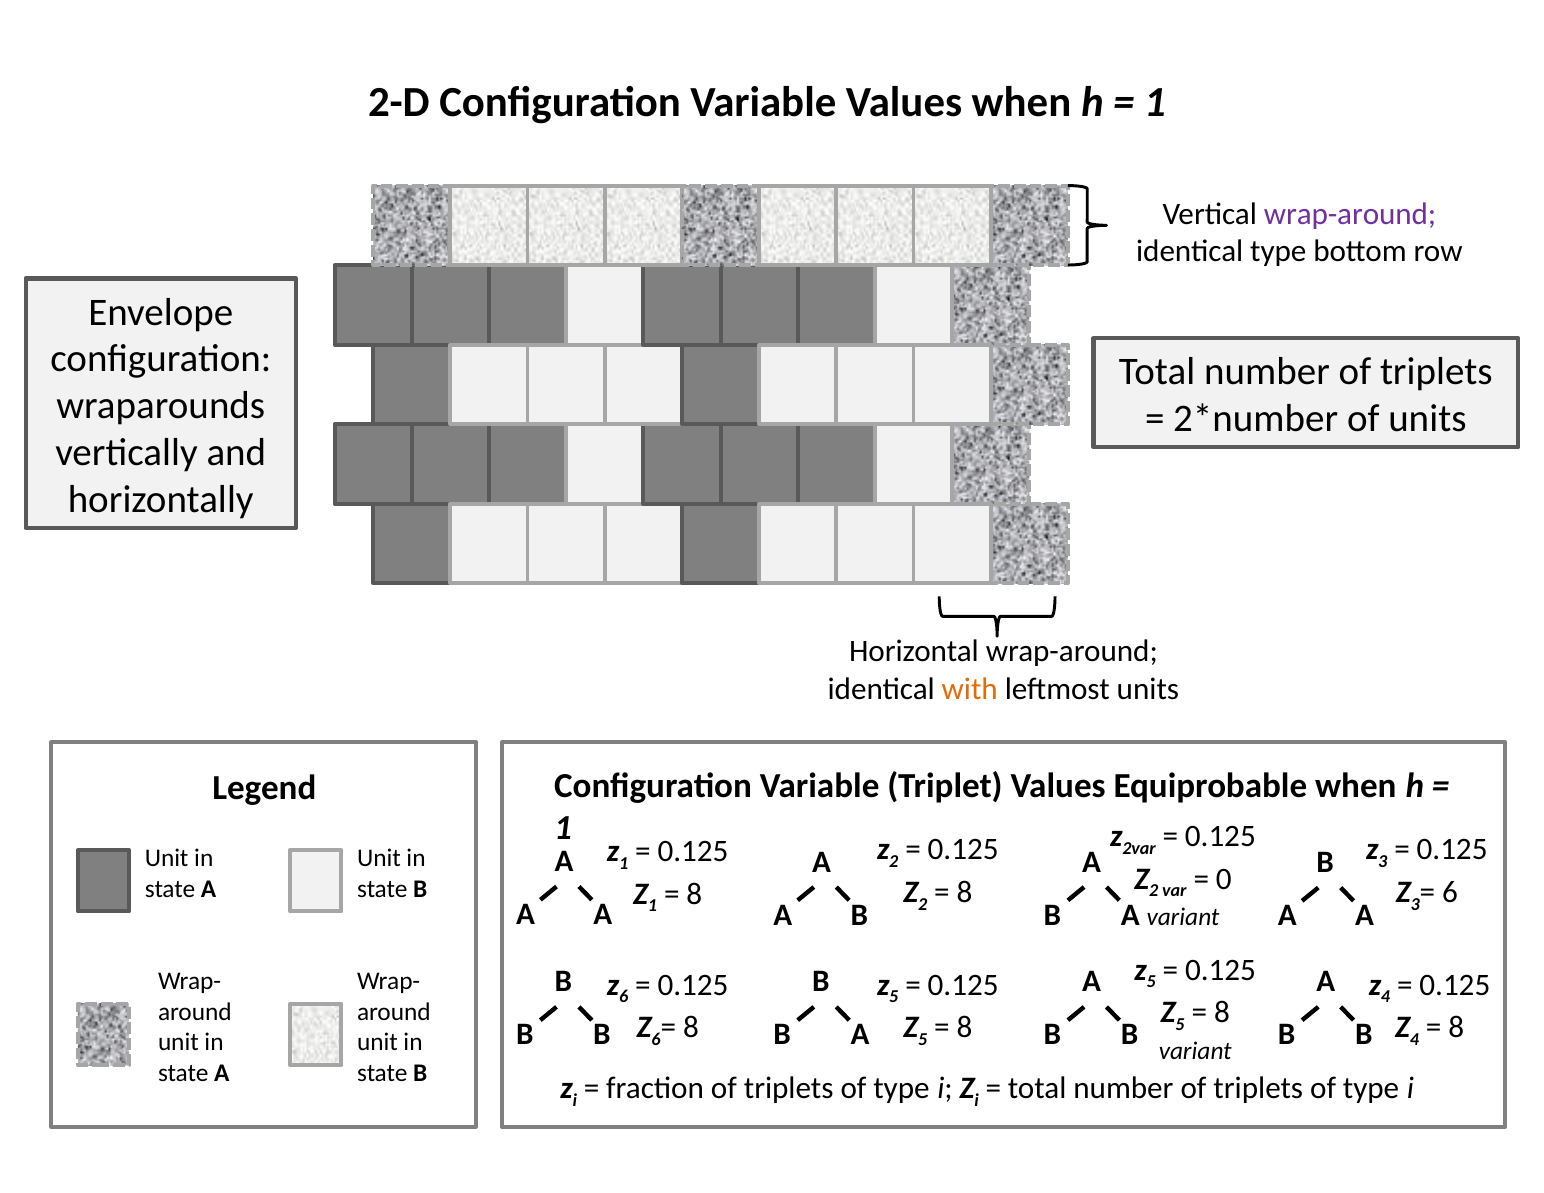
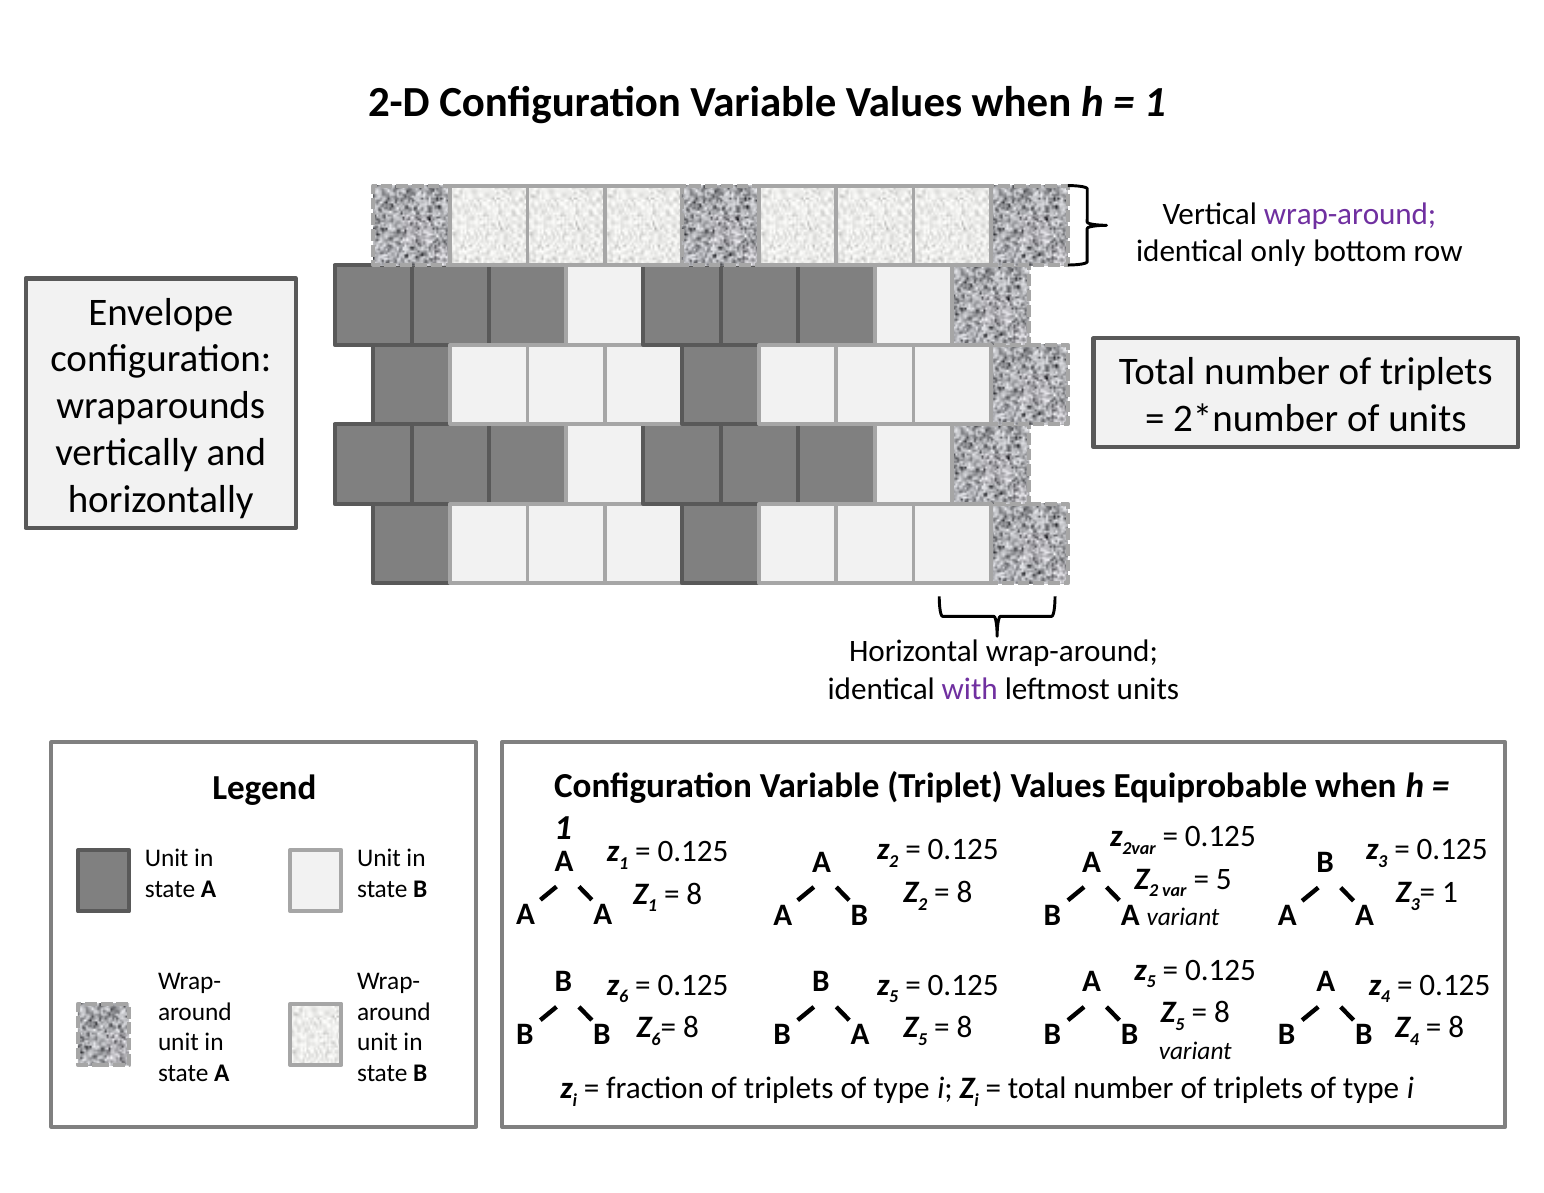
identical type: type -> only
with colour: orange -> purple
0 at (1224, 879): 0 -> 5
6 at (1450, 892): 6 -> 1
